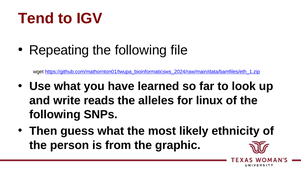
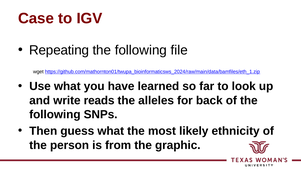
Tend: Tend -> Case
linux: linux -> back
